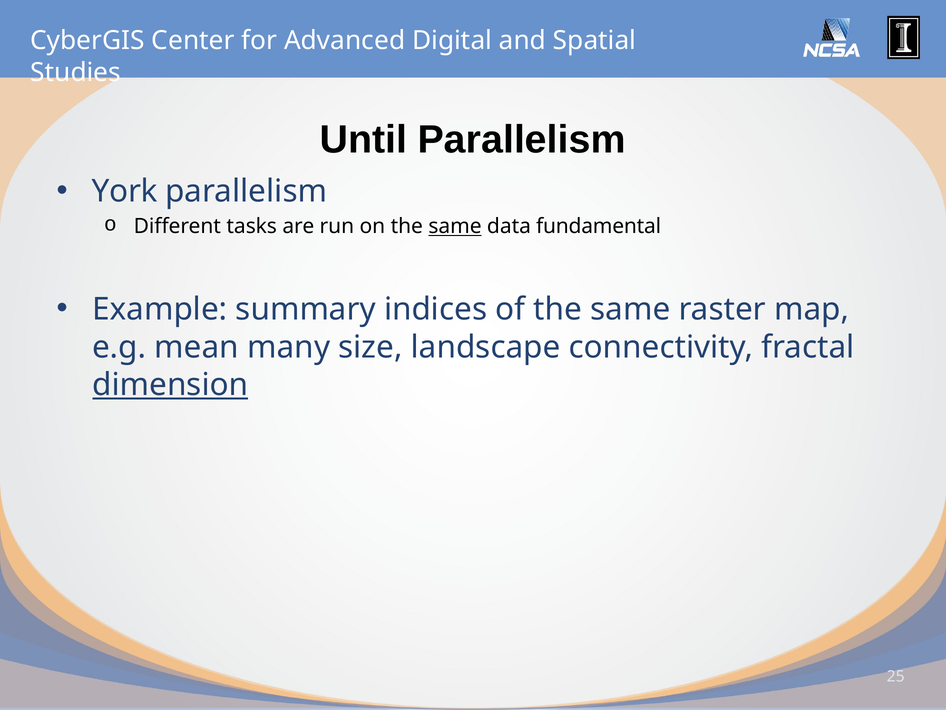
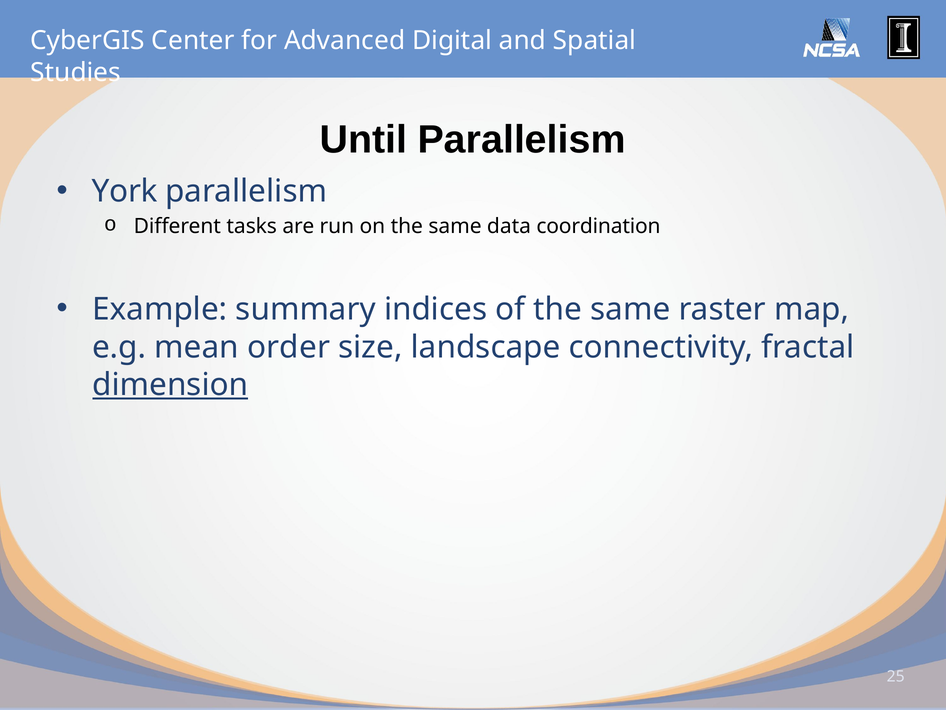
same at (455, 226) underline: present -> none
fundamental: fundamental -> coordination
many: many -> order
